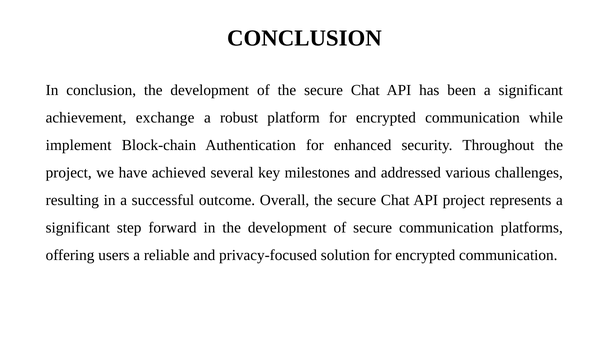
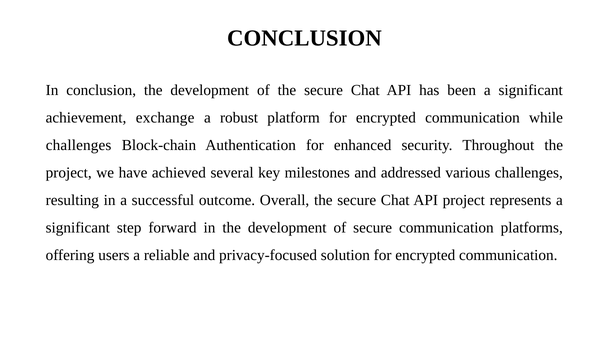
implement at (79, 145): implement -> challenges
